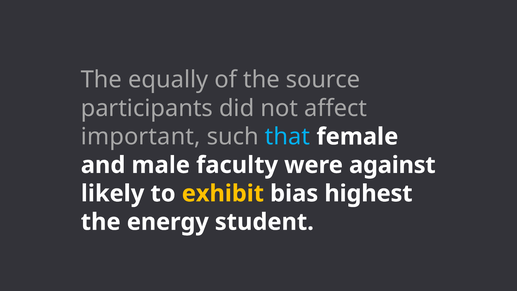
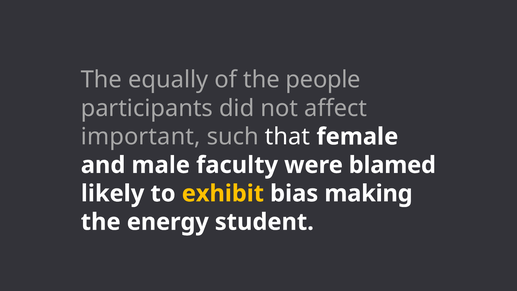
source: source -> people
that colour: light blue -> white
against: against -> blamed
highest: highest -> making
